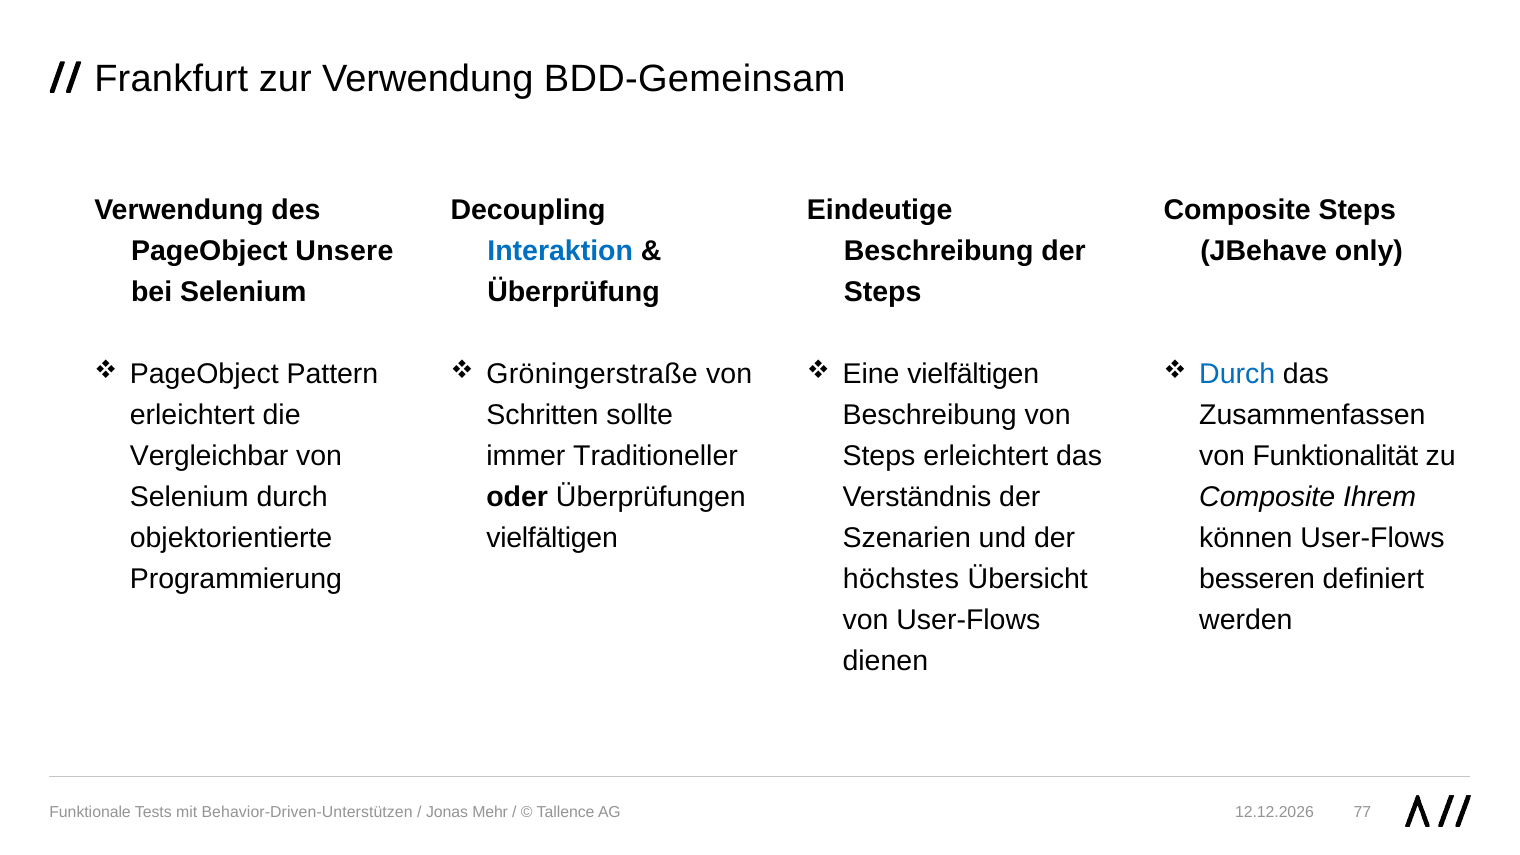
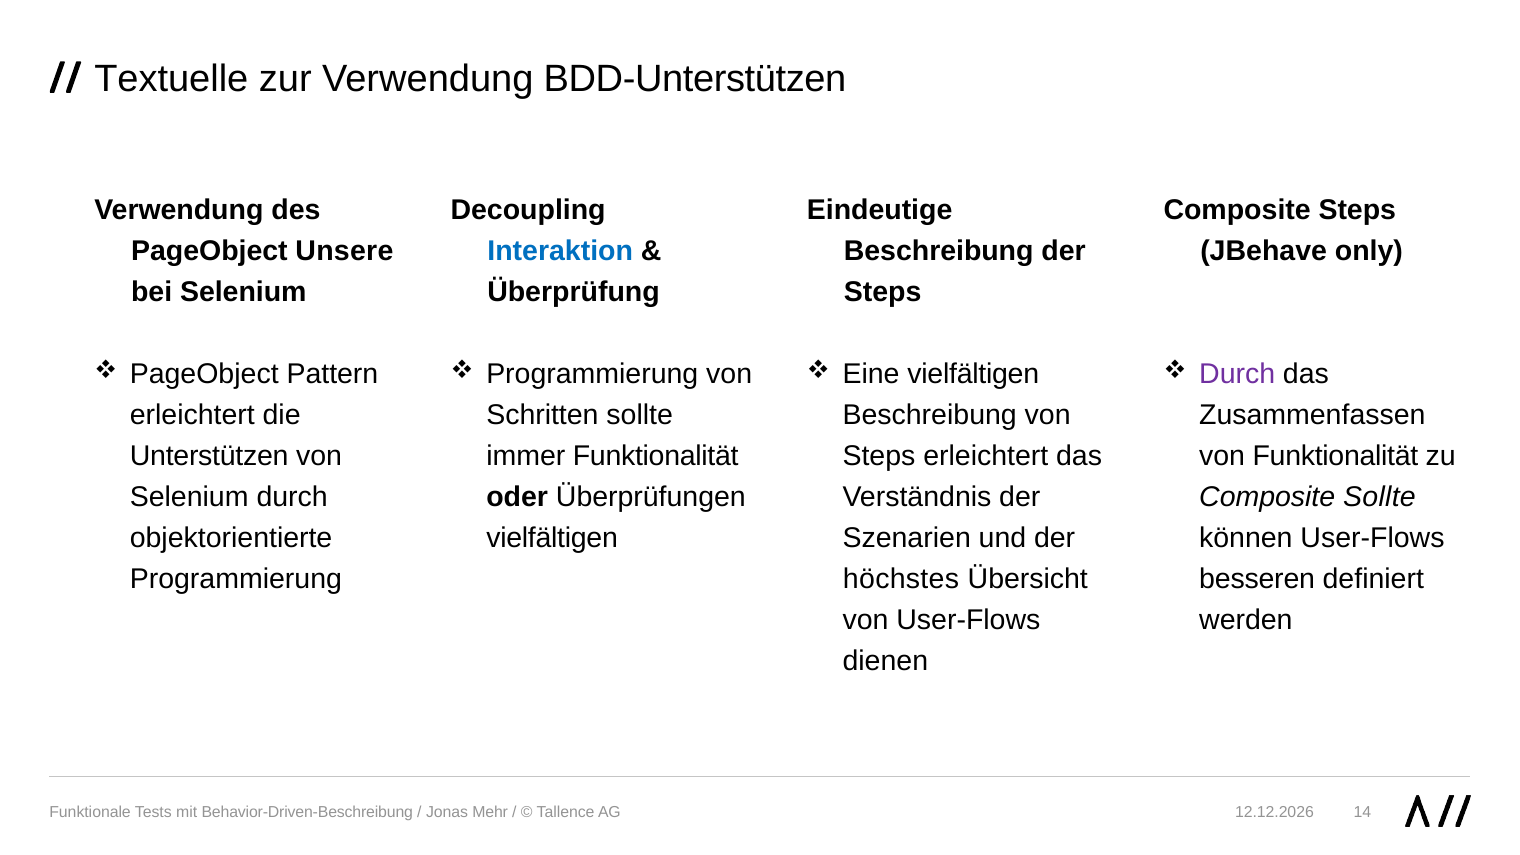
Frankfurt: Frankfurt -> Textuelle
BDD-Gemeinsam: BDD-Gemeinsam -> BDD-Unterstützen
Gröningerstraße at (592, 374): Gröningerstraße -> Programmierung
Durch at (1237, 374) colour: blue -> purple
Vergleichbar: Vergleichbar -> Unterstützen
immer Traditioneller: Traditioneller -> Funktionalität
Composite Ihrem: Ihrem -> Sollte
Behavior-Driven-Unterstützen: Behavior-Driven-Unterstützen -> Behavior-Driven-Beschreibung
77: 77 -> 14
